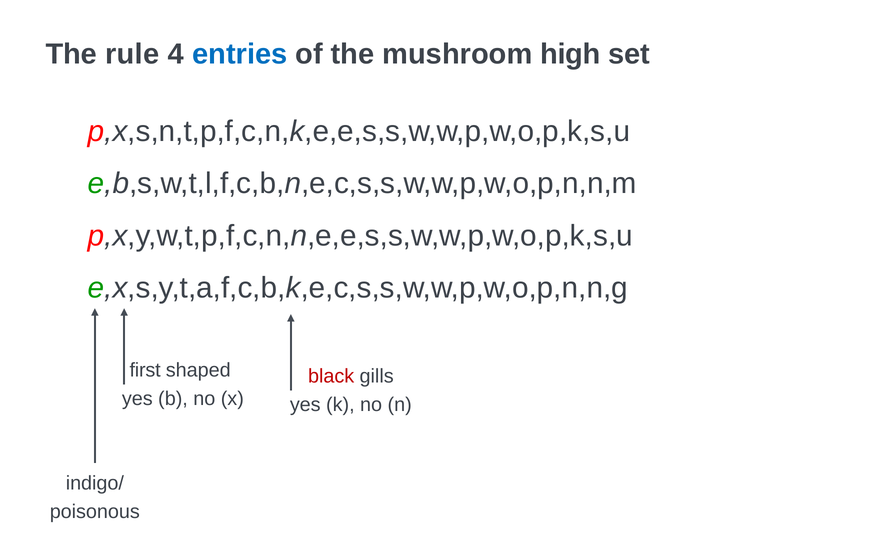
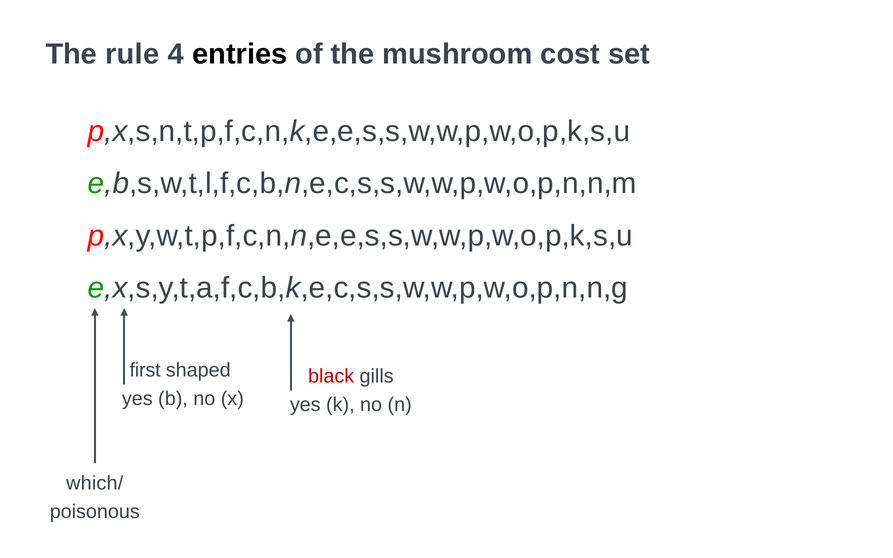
entries colour: blue -> black
high: high -> cost
indigo/: indigo/ -> which/
